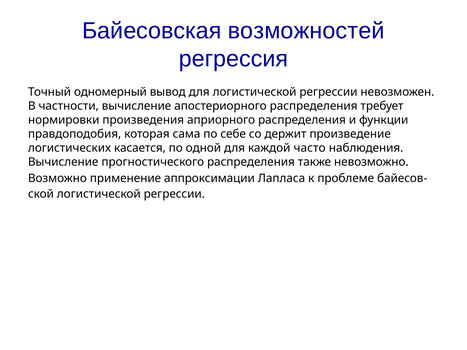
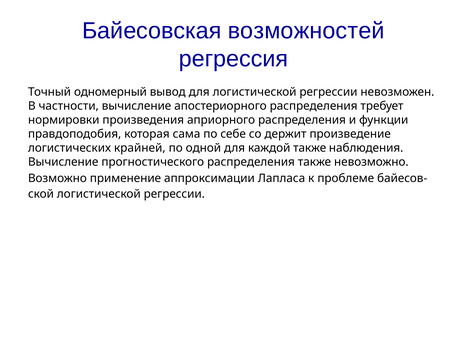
касается: касается -> крайней
каждой часто: часто -> также
